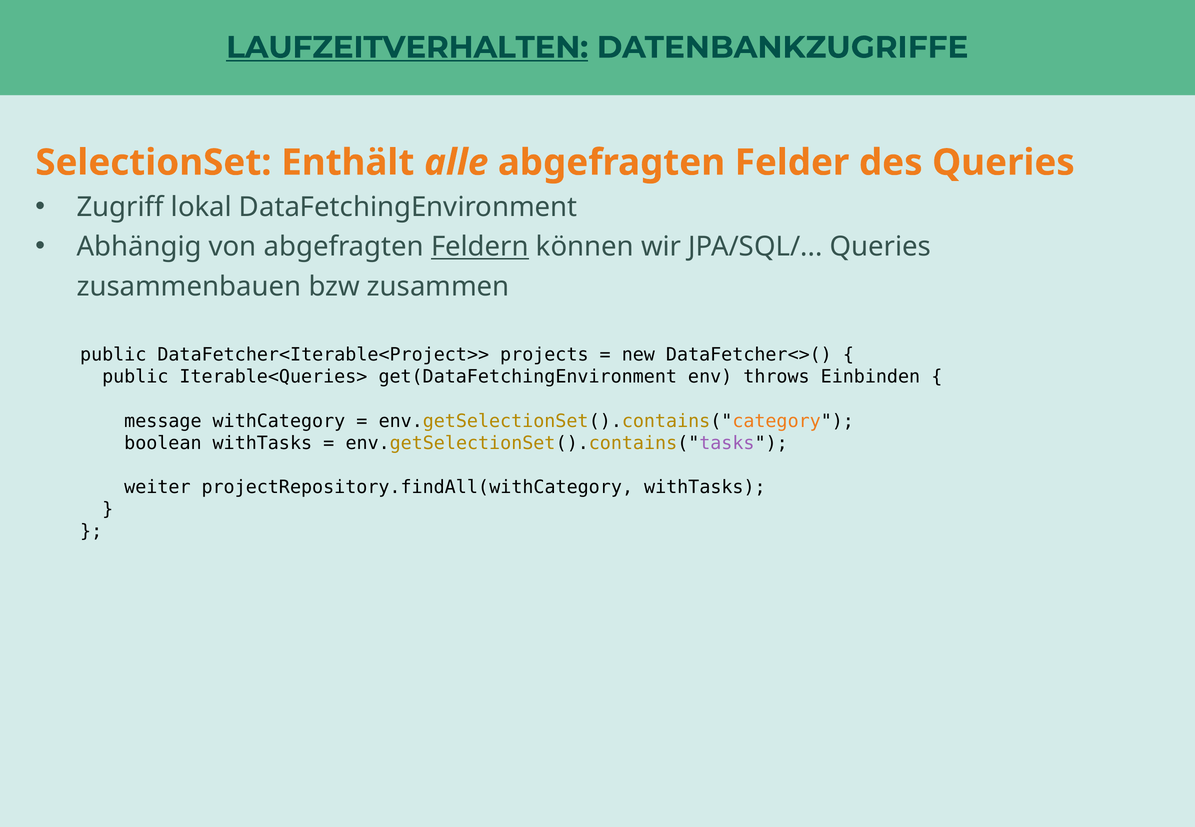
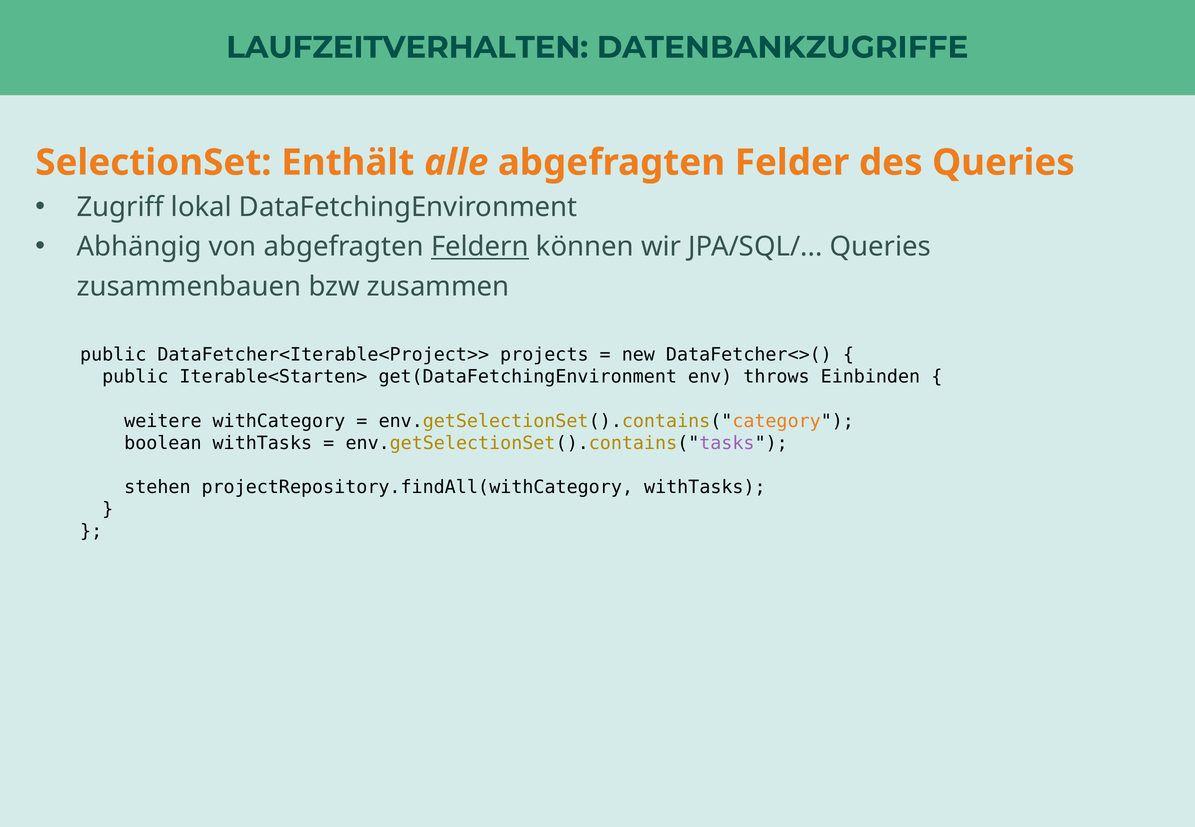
LAUFZEITVERHALTEN underline: present -> none
Iterable<Queries>: Iterable<Queries> -> Iterable<Starten>
message: message -> weitere
weiter: weiter -> stehen
